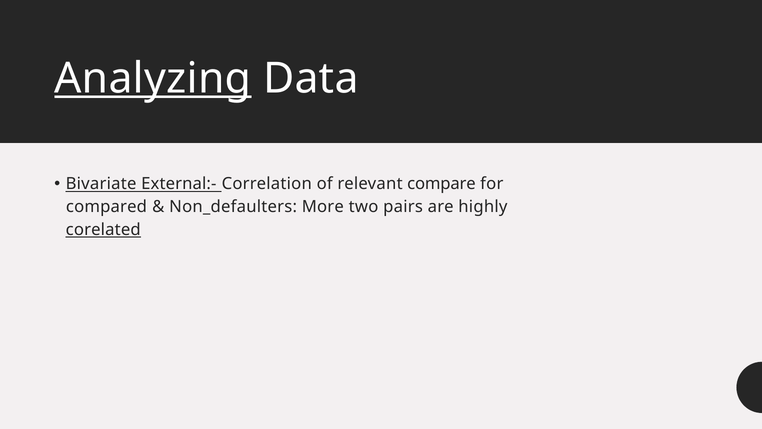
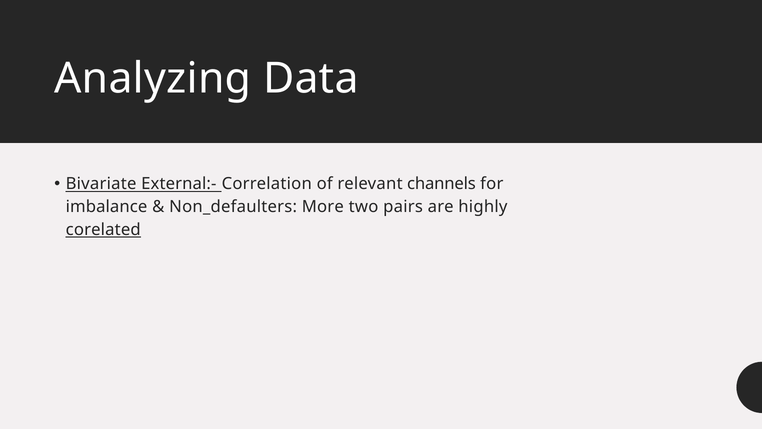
Analyzing underline: present -> none
compare: compare -> channels
compared: compared -> imbalance
